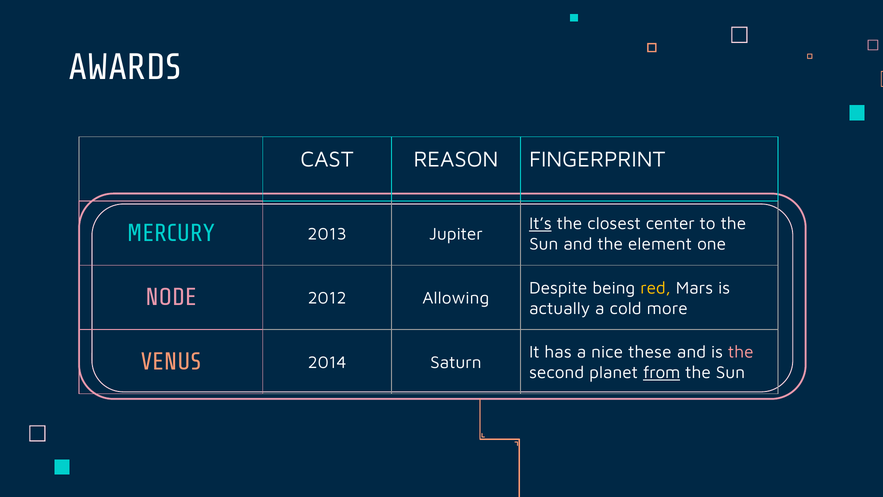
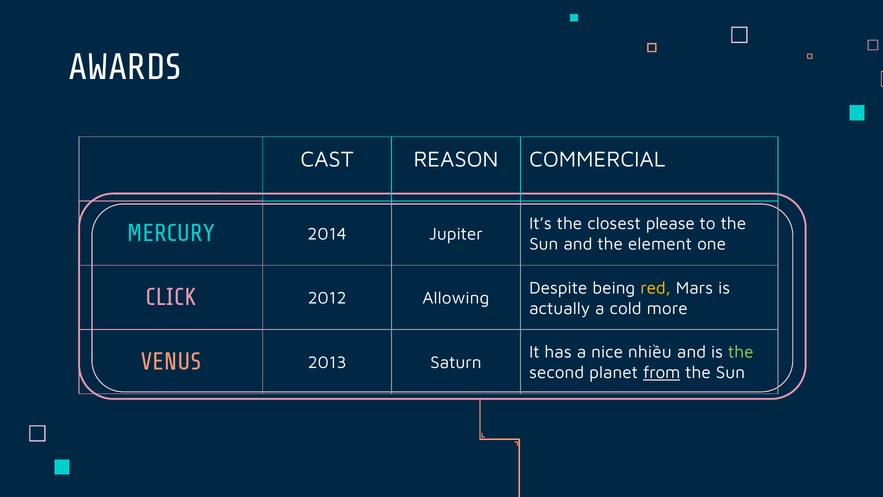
FINGERPRINT: FINGERPRINT -> COMMERCIAL
It’s underline: present -> none
center: center -> please
2013: 2013 -> 2014
NODE: NODE -> CLICK
these: these -> nhiều
the at (741, 352) colour: pink -> light green
2014: 2014 -> 2013
